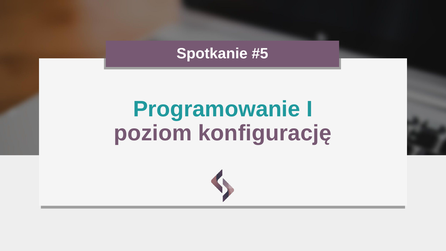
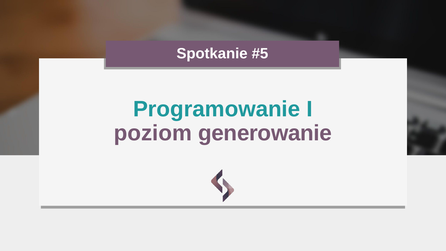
konfigurację: konfigurację -> generowanie
